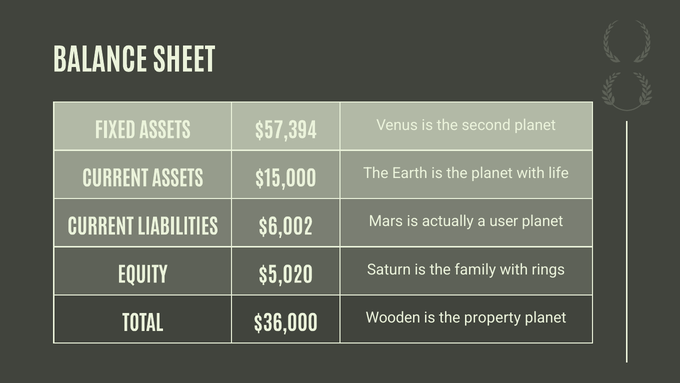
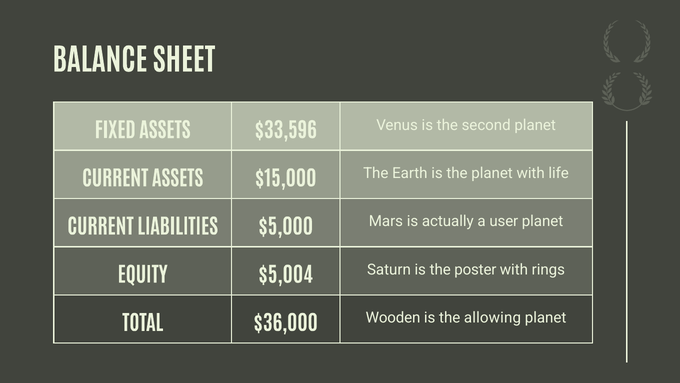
$57,394: $57,394 -> $33,596
$6,002: $6,002 -> $5,000
$5,020: $5,020 -> $5,004
family: family -> poster
property: property -> allowing
